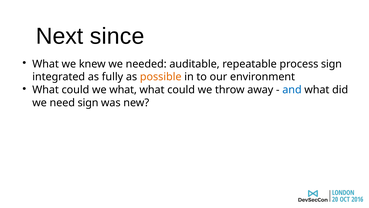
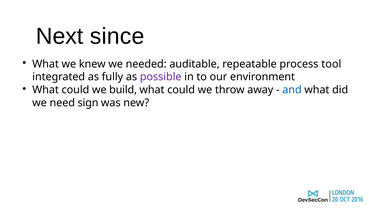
process sign: sign -> tool
possible colour: orange -> purple
we what: what -> build
